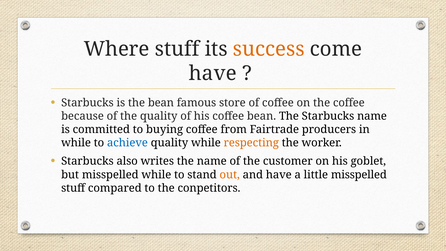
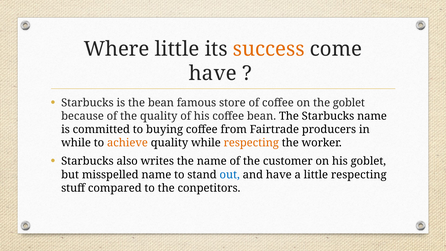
Where stuff: stuff -> little
the coffee: coffee -> goblet
achieve colour: blue -> orange
misspelled while: while -> name
out colour: orange -> blue
little misspelled: misspelled -> respecting
